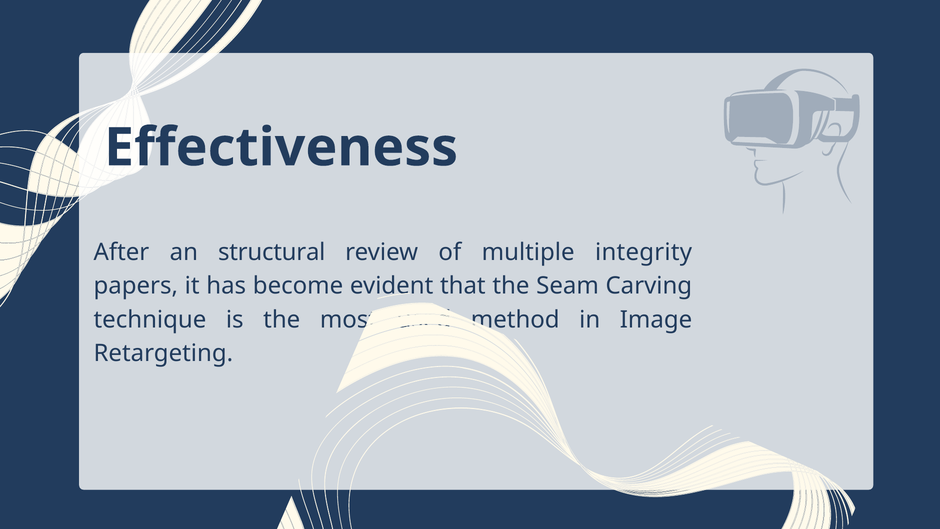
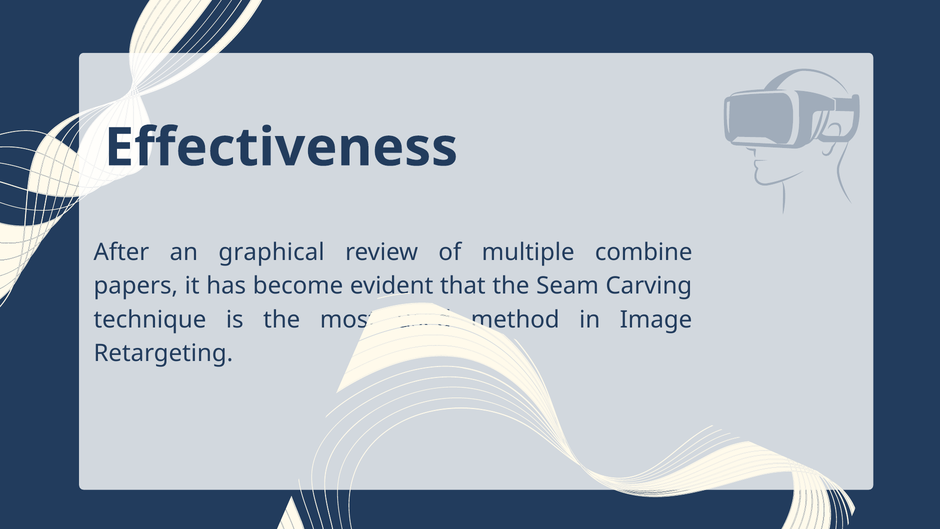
structural: structural -> graphical
integrity: integrity -> combine
